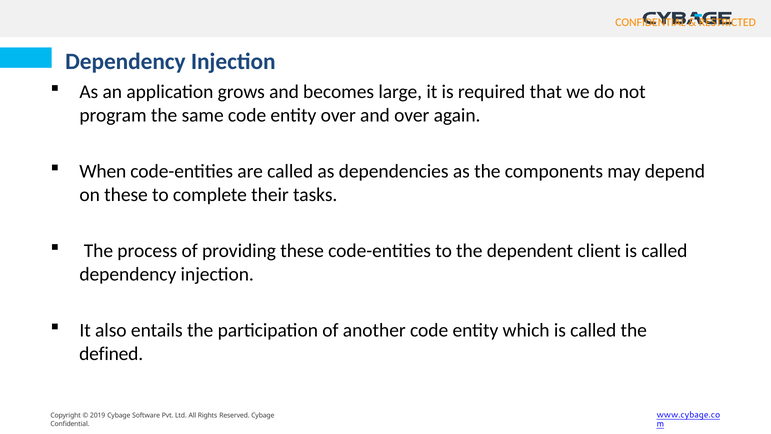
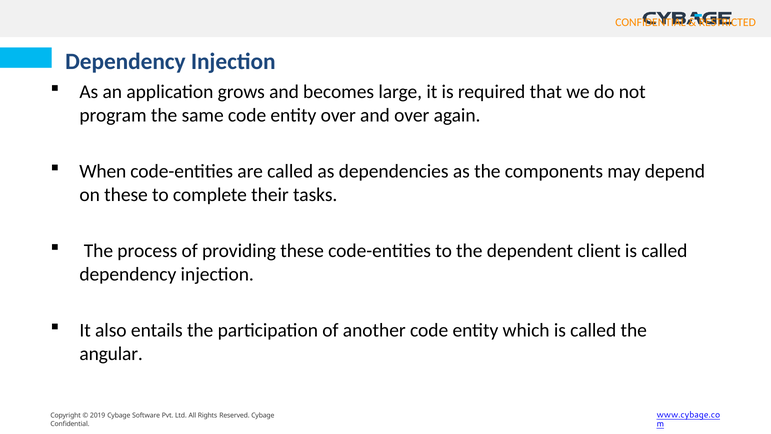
defined: defined -> angular
